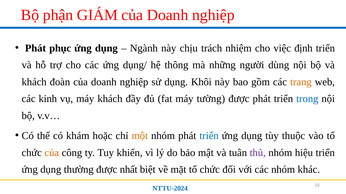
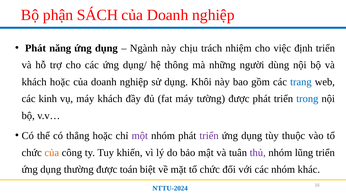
GIÁM: GIÁM -> SÁCH
phục: phục -> năng
khách đoàn: đoàn -> hoặc
trang colour: orange -> blue
khám: khám -> thẳng
một colour: orange -> purple
triển at (209, 136) colour: blue -> purple
hiệu: hiệu -> lũng
nhất: nhất -> toán
